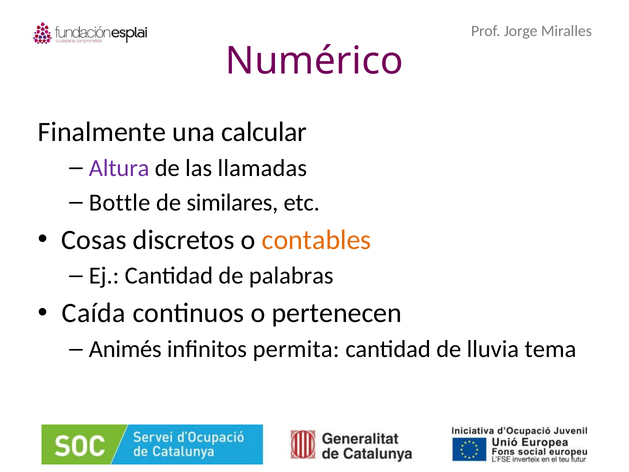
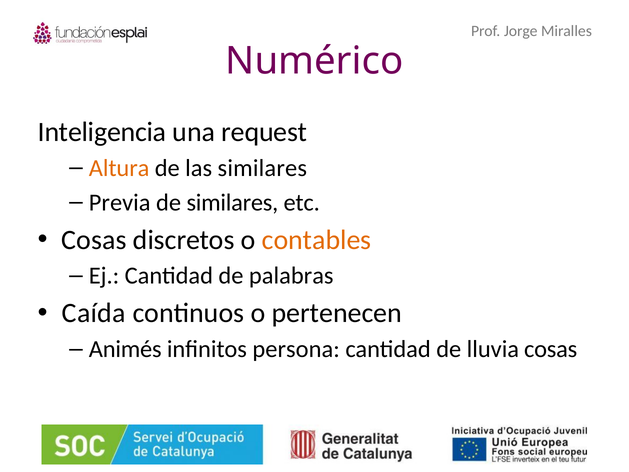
Finalmente: Finalmente -> Inteligencia
calcular: calcular -> request
Altura colour: purple -> orange
las llamadas: llamadas -> similares
Bottle: Bottle -> Previa
permita: permita -> persona
lluvia tema: tema -> cosas
